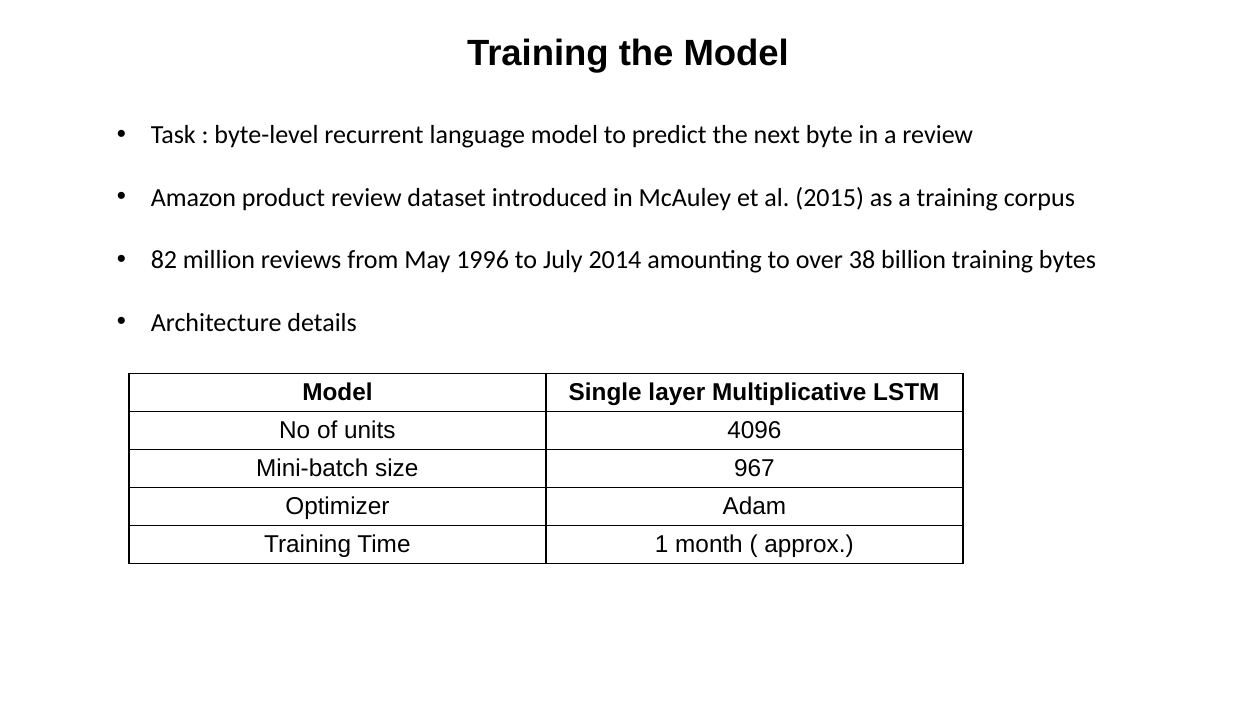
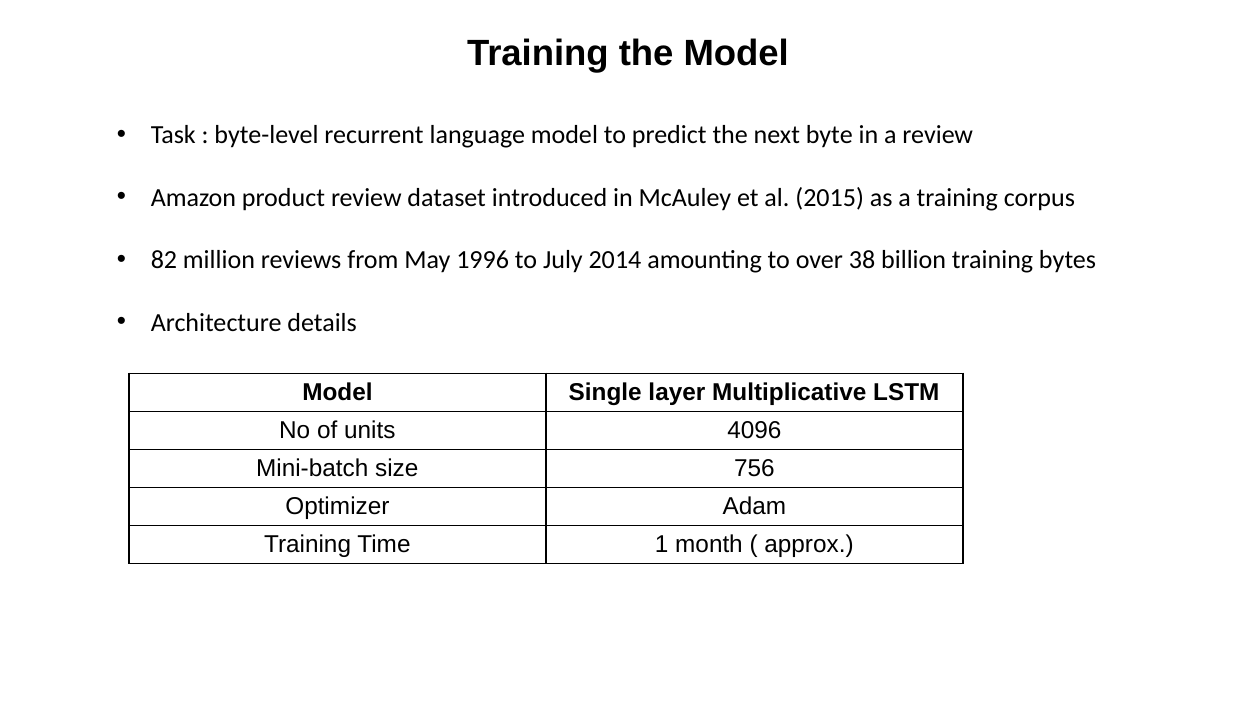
967: 967 -> 756
